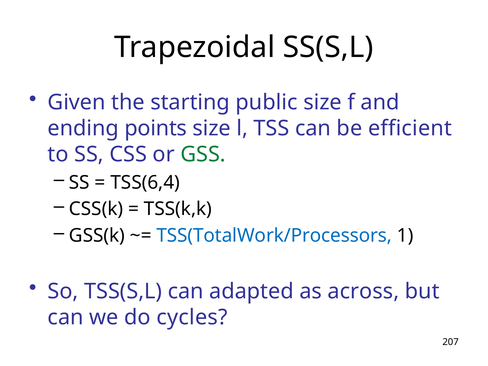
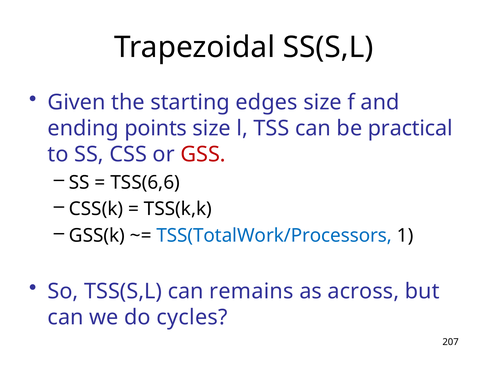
public: public -> edges
efficient: efficient -> practical
GSS colour: green -> red
TSS(6,4: TSS(6,4 -> TSS(6,6
adapted: adapted -> remains
